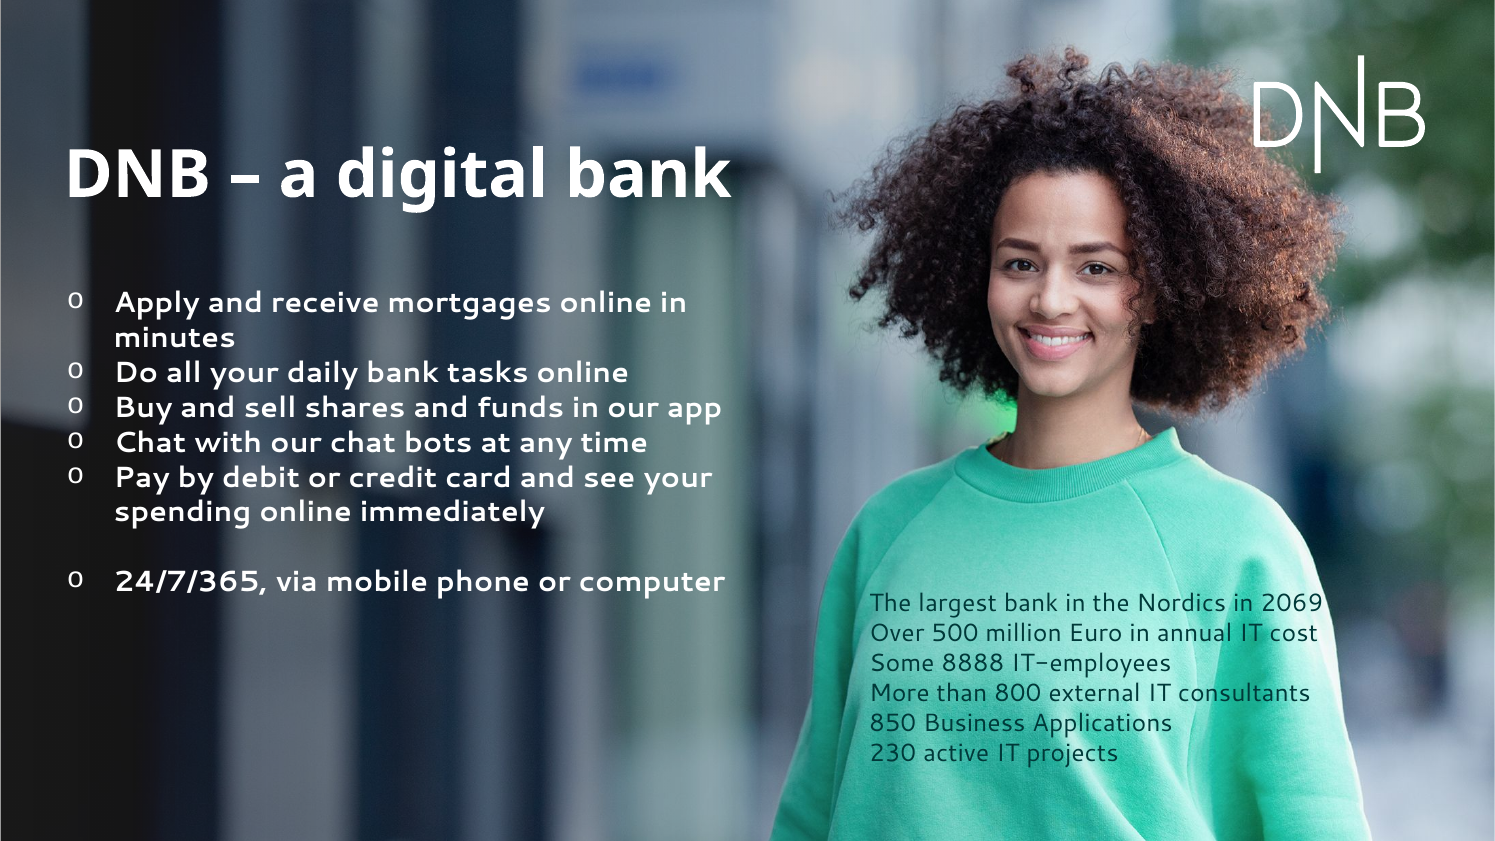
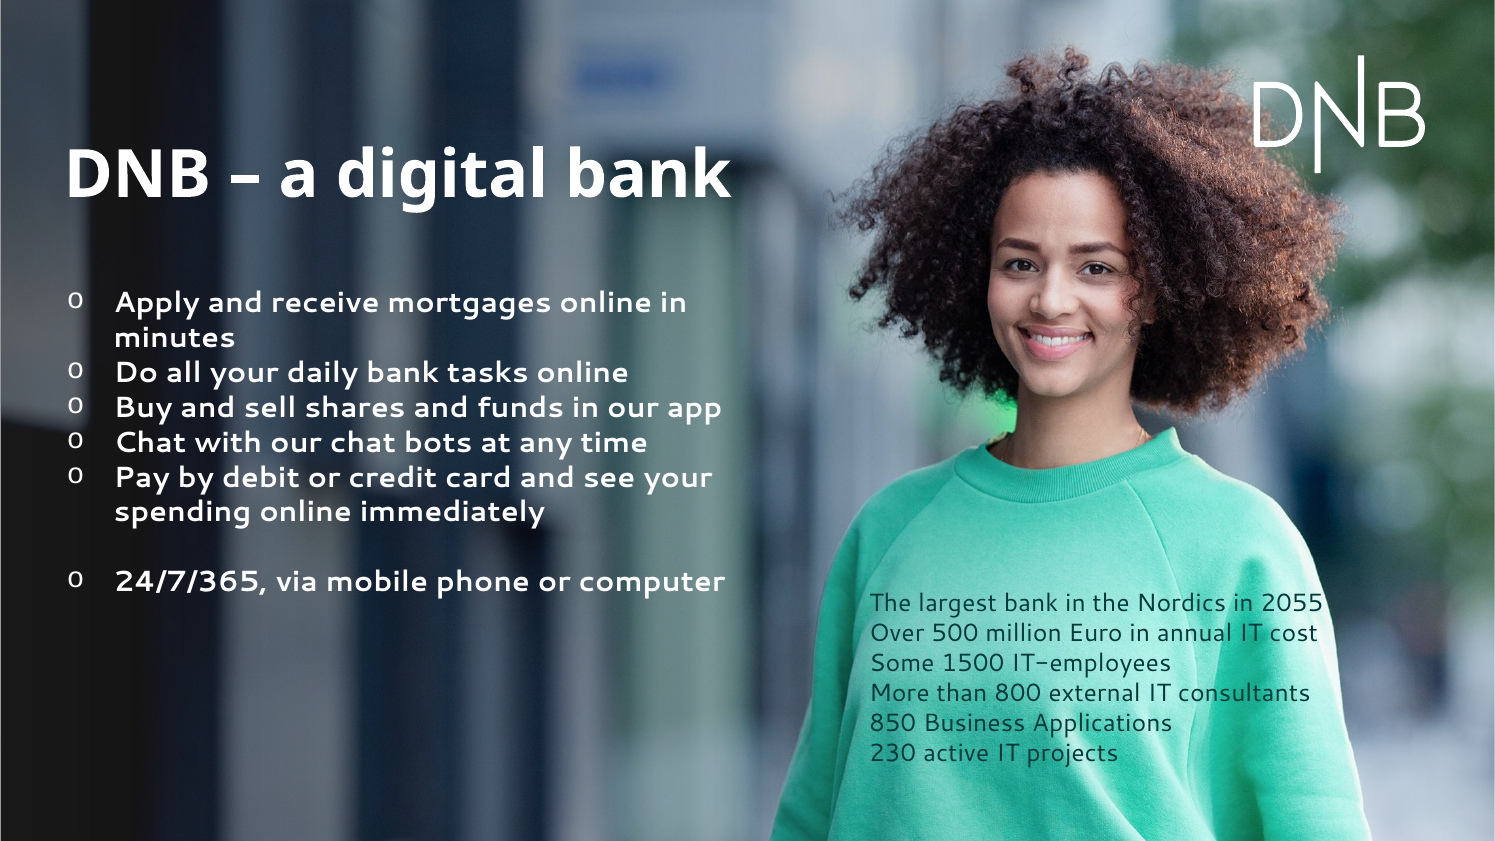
2069: 2069 -> 2055
8888: 8888 -> 1500
